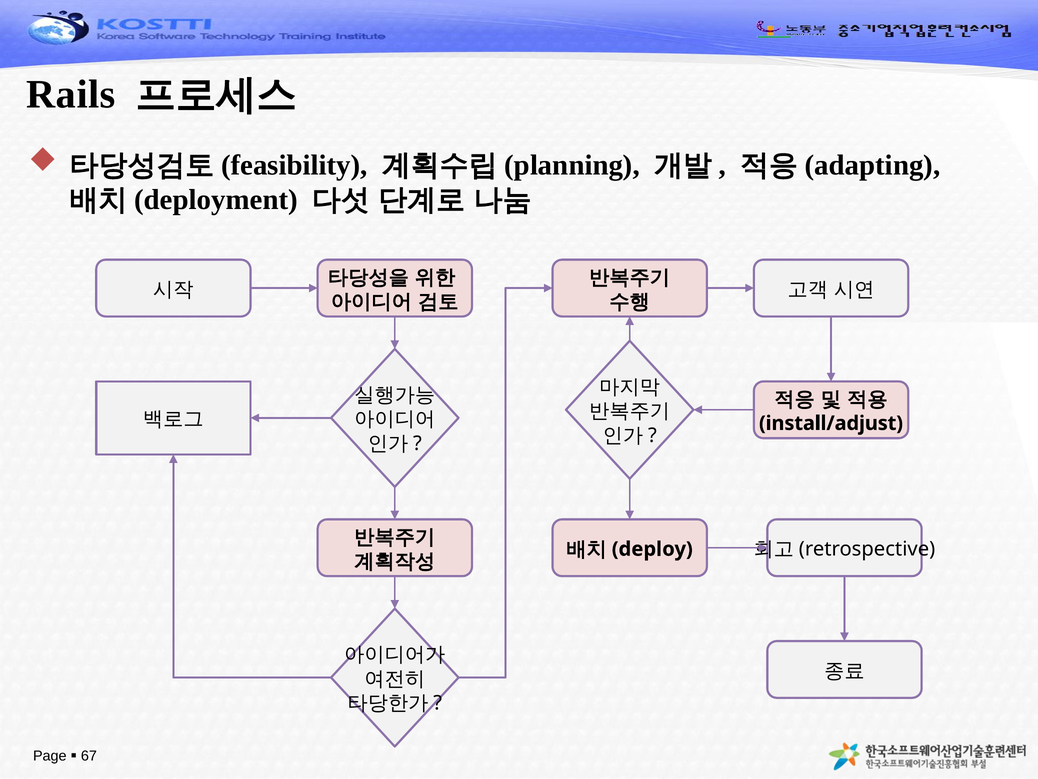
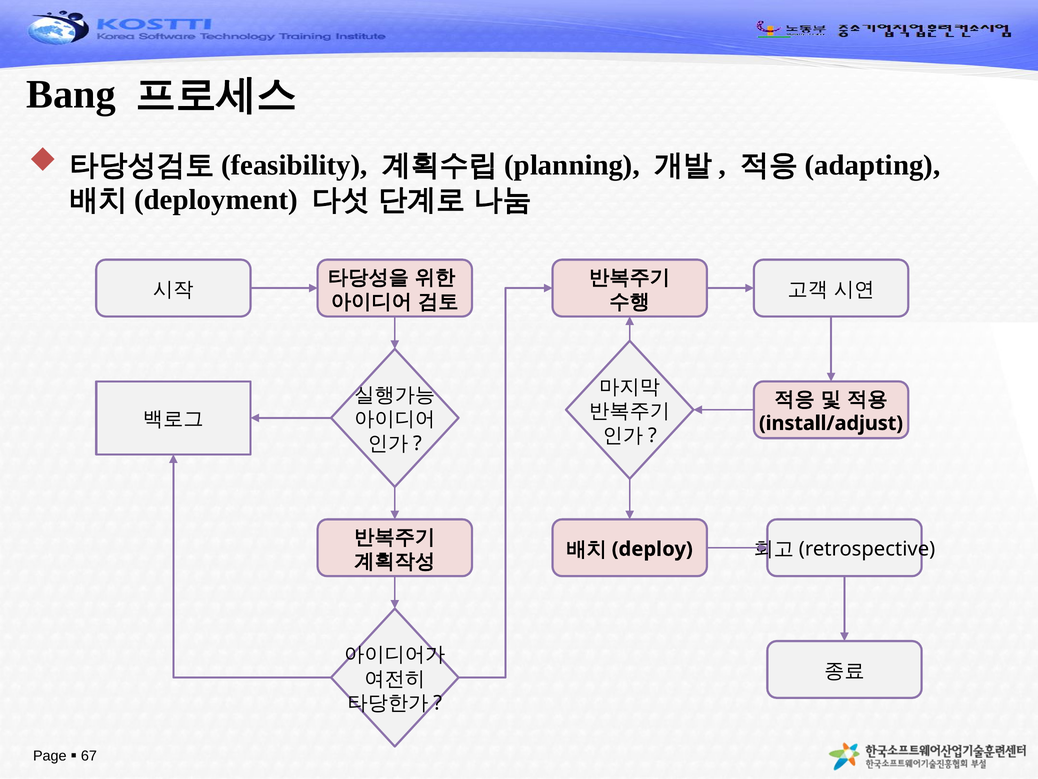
Rails: Rails -> Bang
